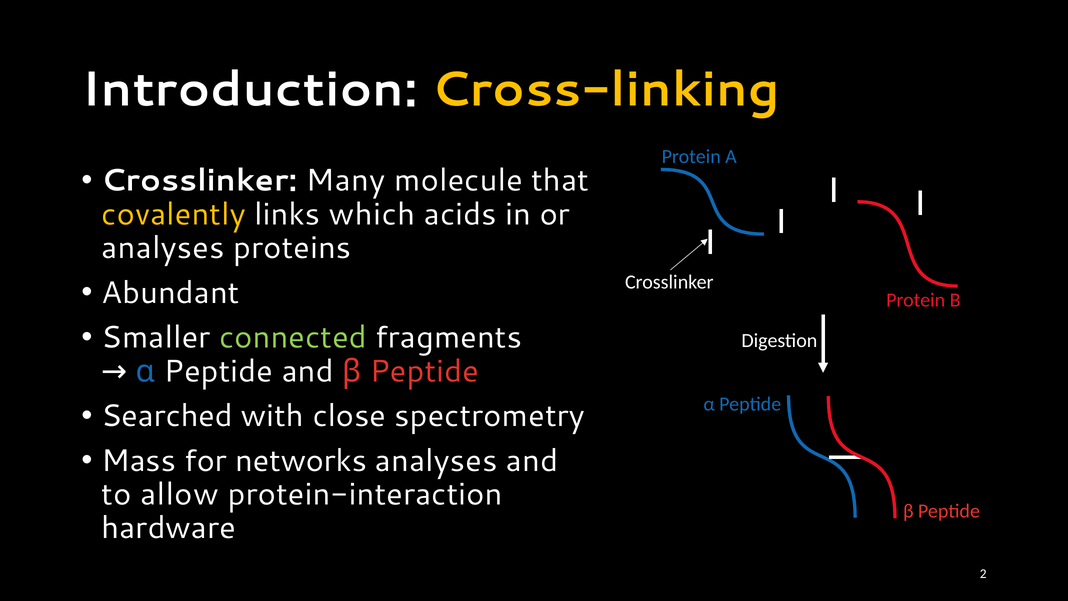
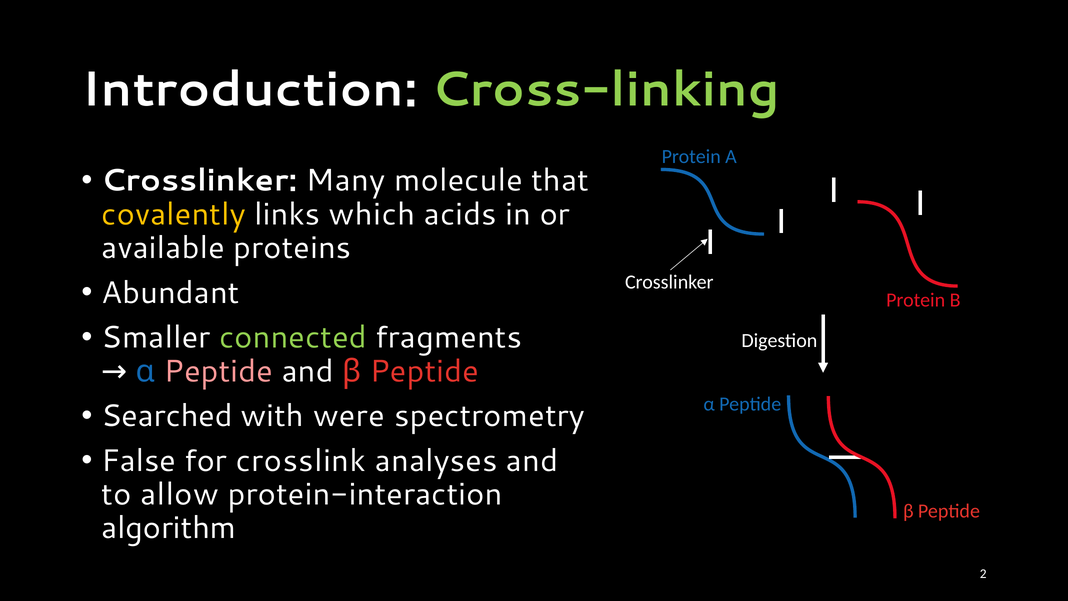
Cross-linking colour: yellow -> light green
analyses at (163, 248): analyses -> available
Peptide at (218, 371) colour: white -> pink
close: close -> were
Mass: Mass -> False
networks: networks -> crosslink
hardware: hardware -> algorithm
